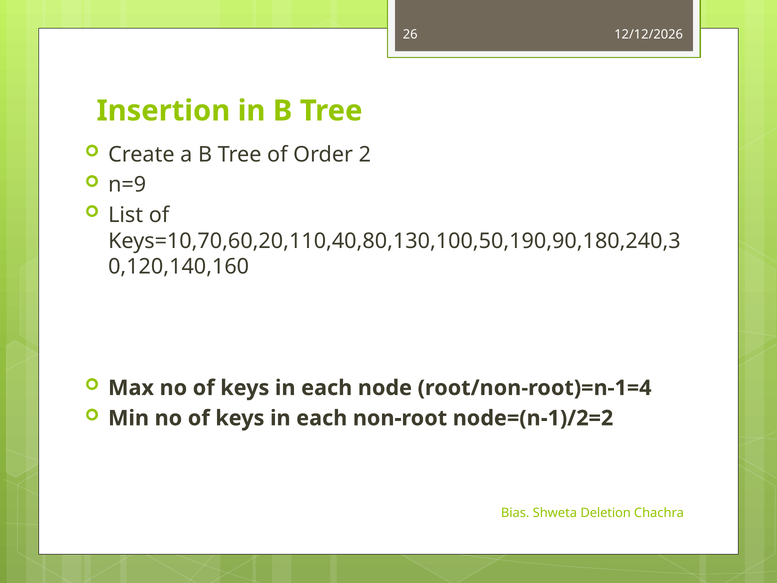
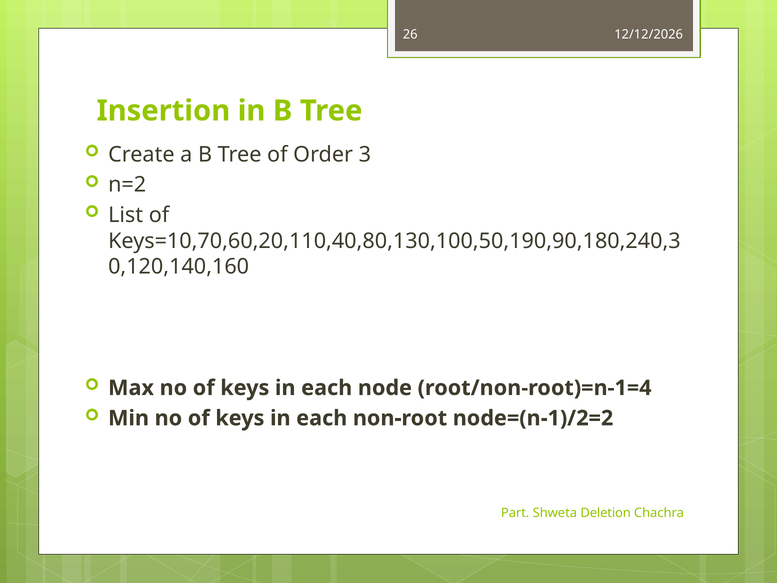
2: 2 -> 3
n=9: n=9 -> n=2
Bias: Bias -> Part
